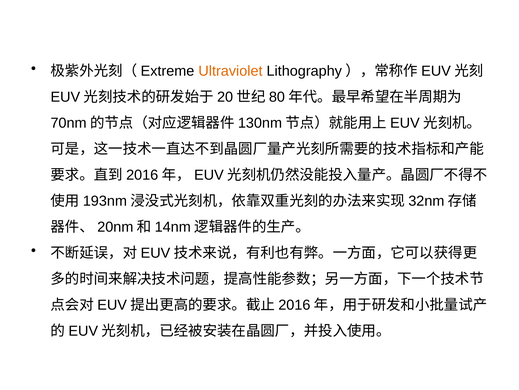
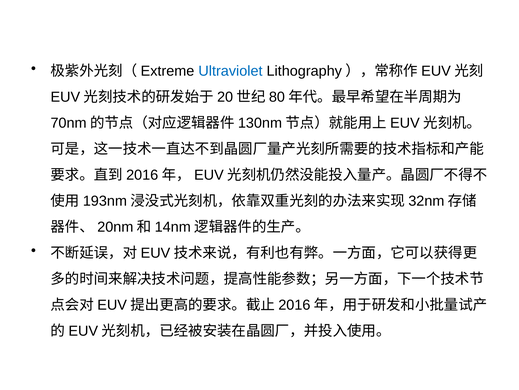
Ultraviolet colour: orange -> blue
